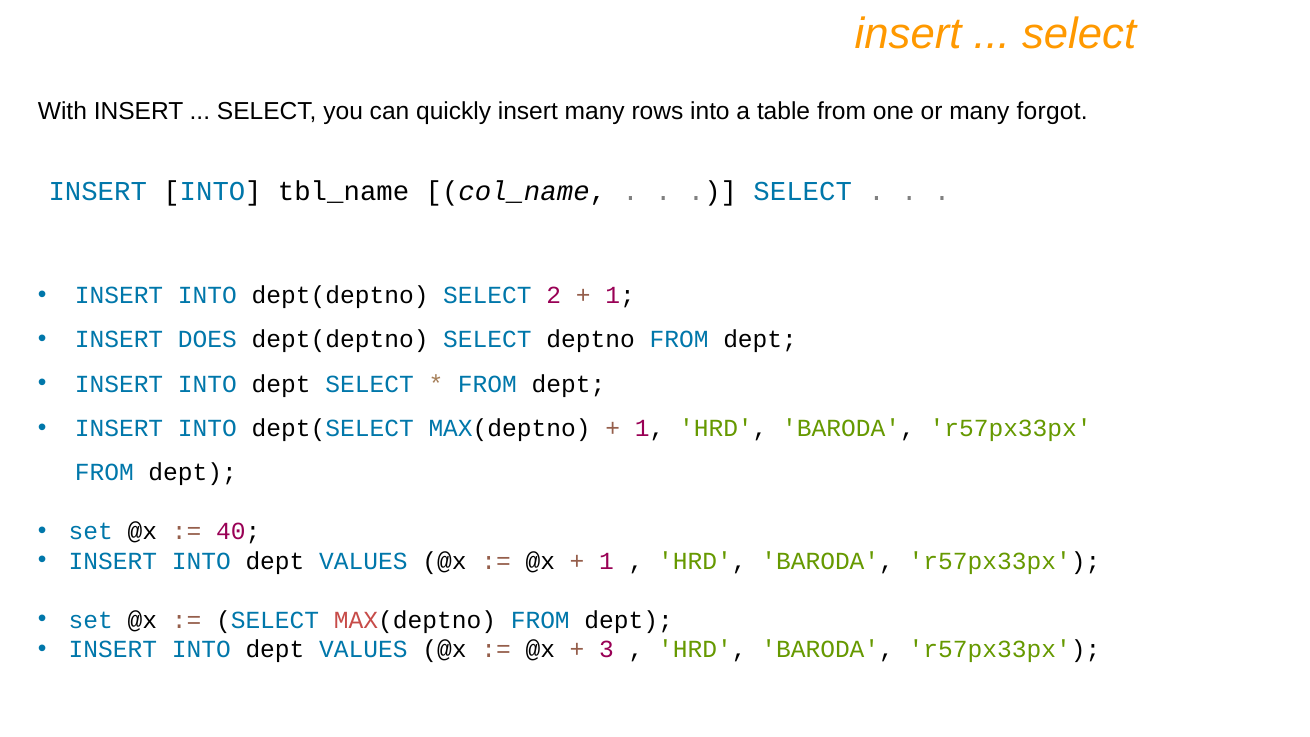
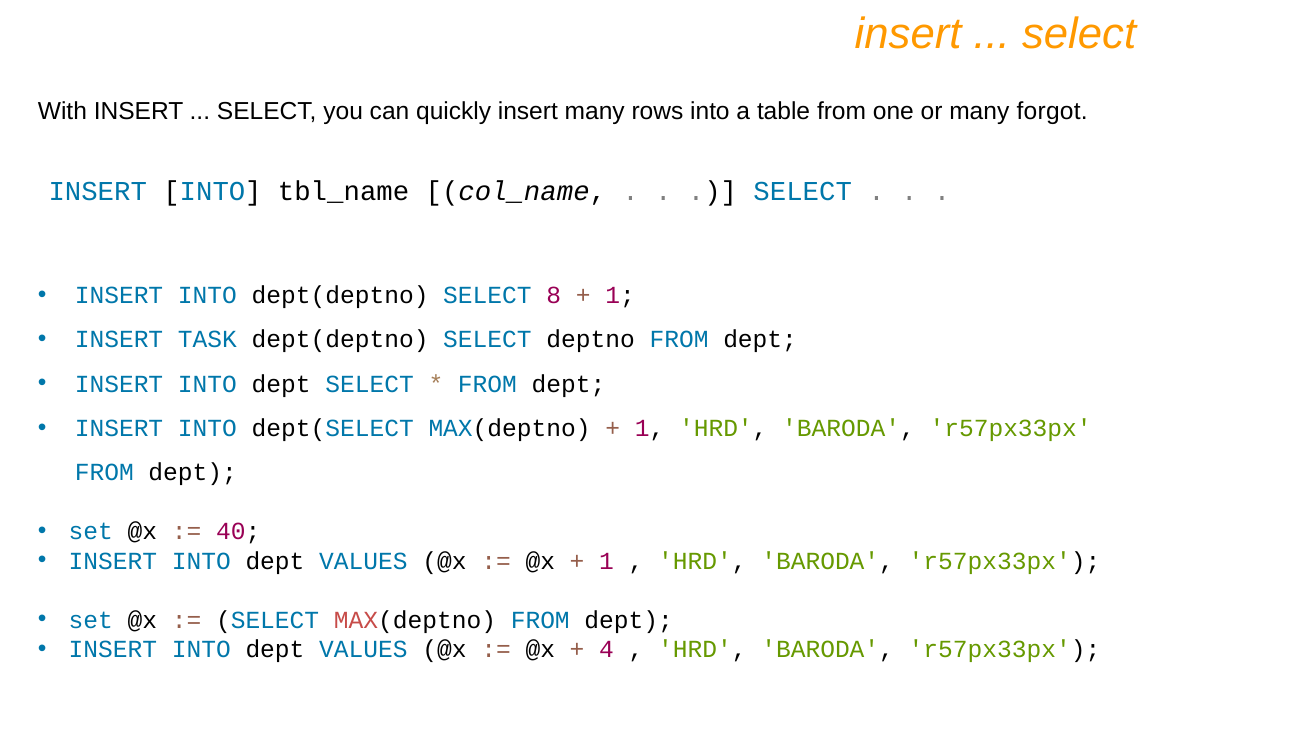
2: 2 -> 8
DOES: DOES -> TASK
3: 3 -> 4
